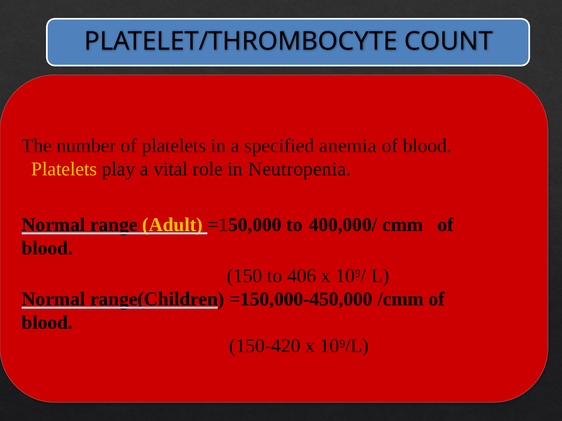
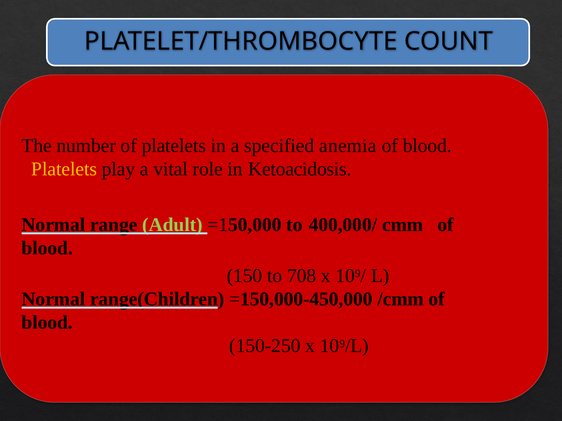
Neutropenia: Neutropenia -> Ketoacidosis
Adult colour: yellow -> light green
406: 406 -> 708
150-420: 150-420 -> 150-250
